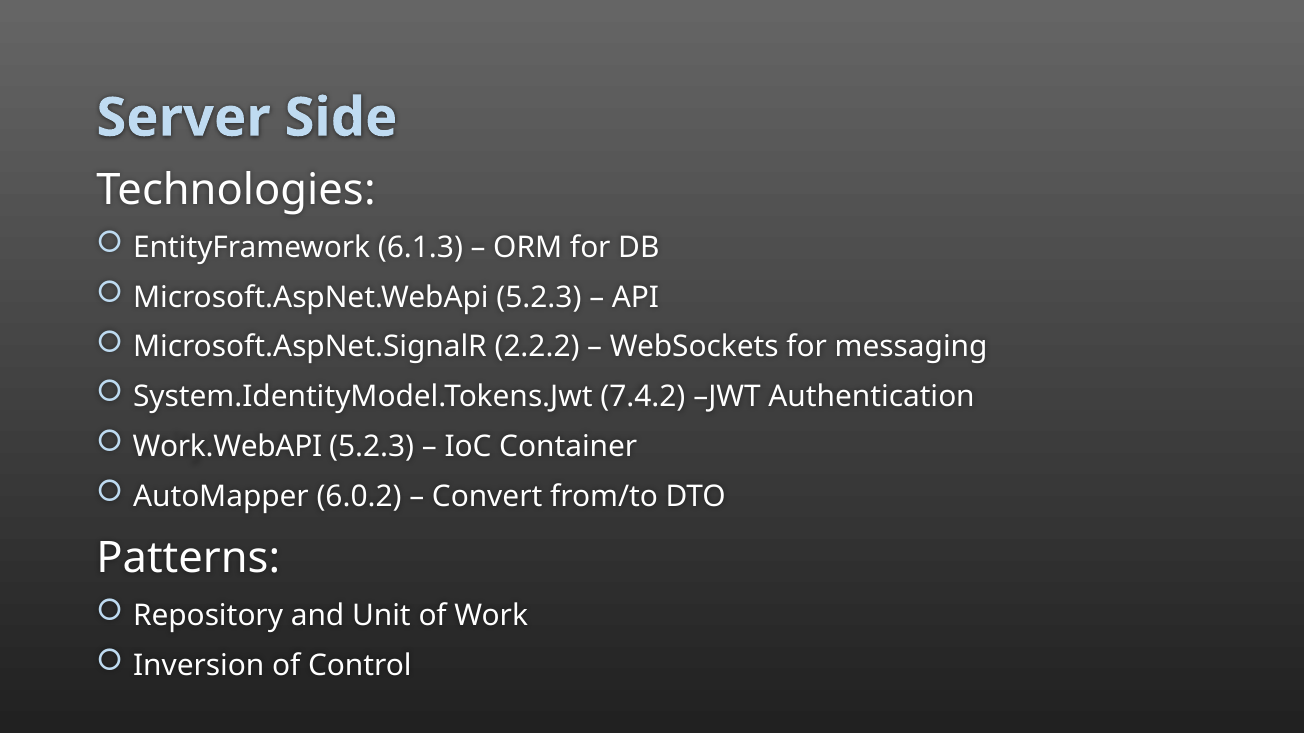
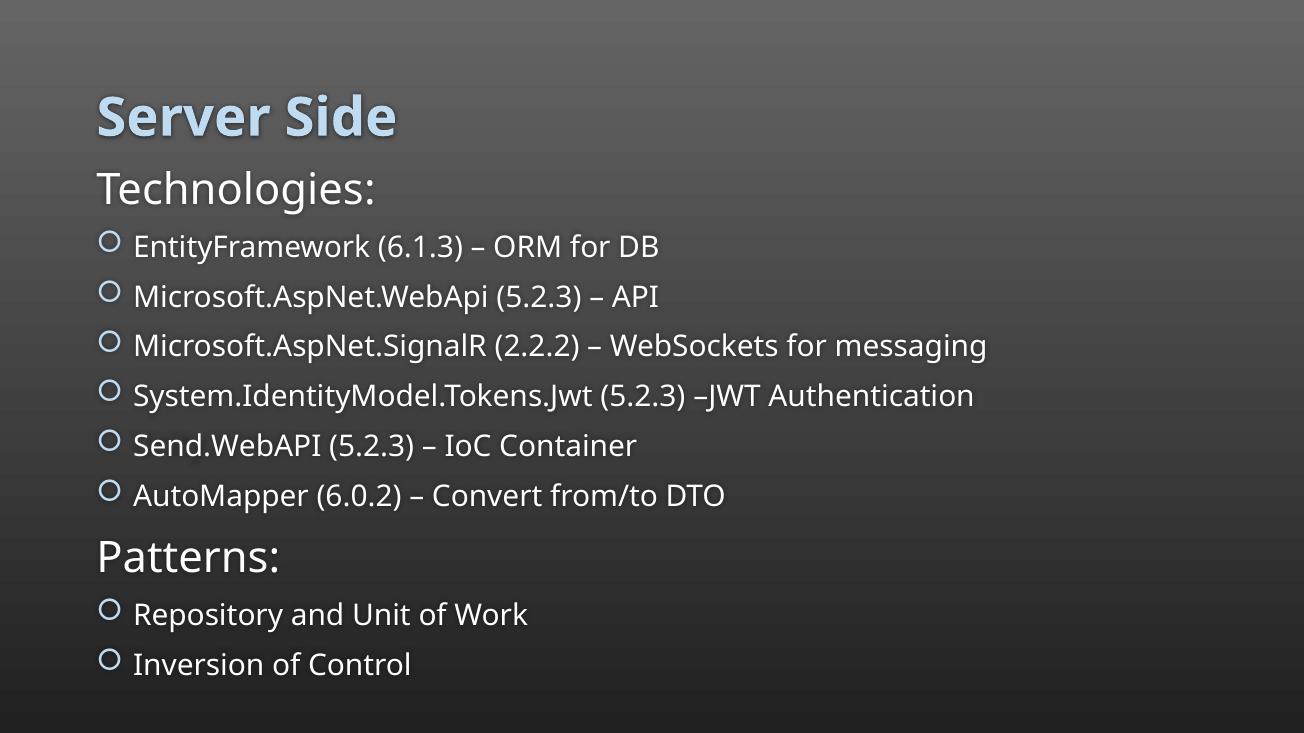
System.IdentityModel.Tokens.Jwt 7.4.2: 7.4.2 -> 5.2.3
Work.WebAPI: Work.WebAPI -> Send.WebAPI
